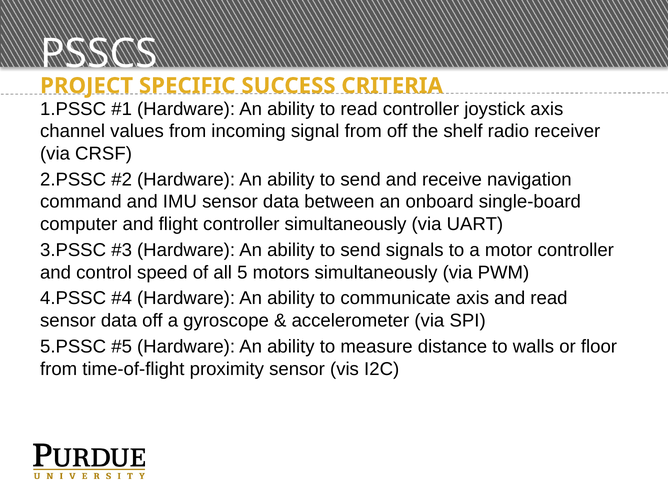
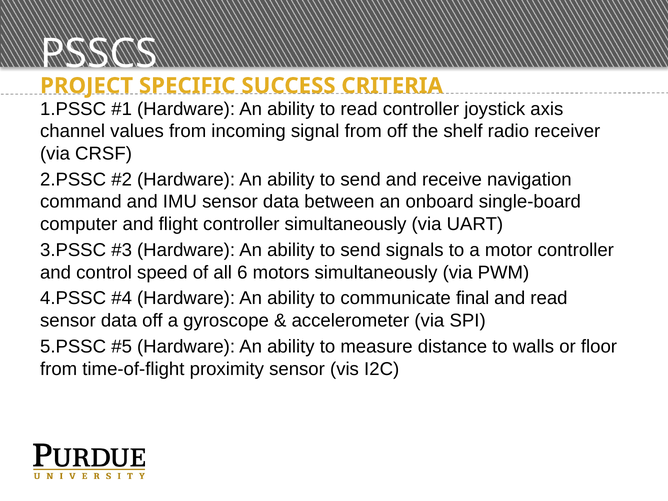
5: 5 -> 6
communicate axis: axis -> final
